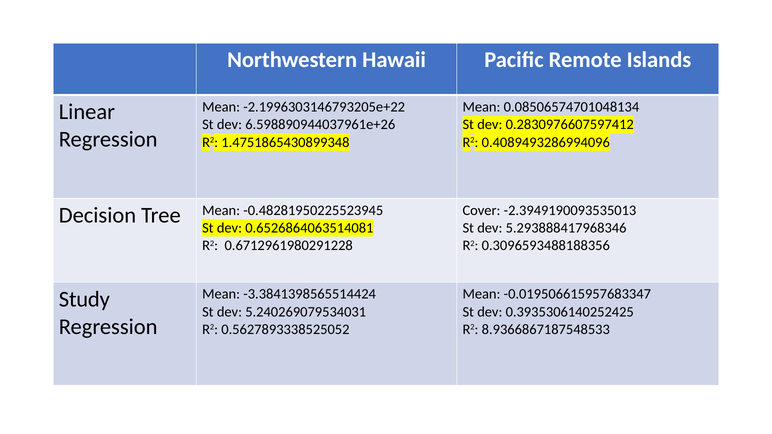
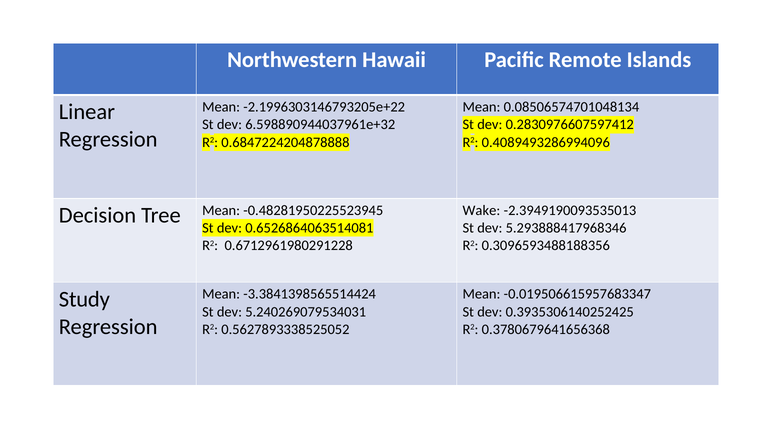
6.598890944037961e+26: 6.598890944037961e+26 -> 6.598890944037961e+32
1.4751865430899348: 1.4751865430899348 -> 0.6847224204878888
Cover: Cover -> Wake
8.9366867187548533: 8.9366867187548533 -> 0.3780679641656368
